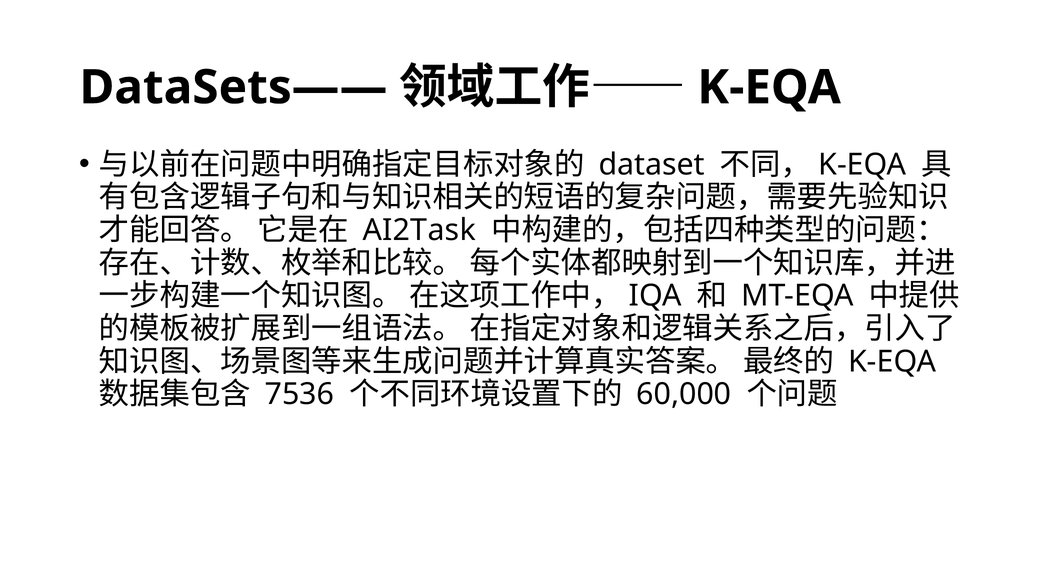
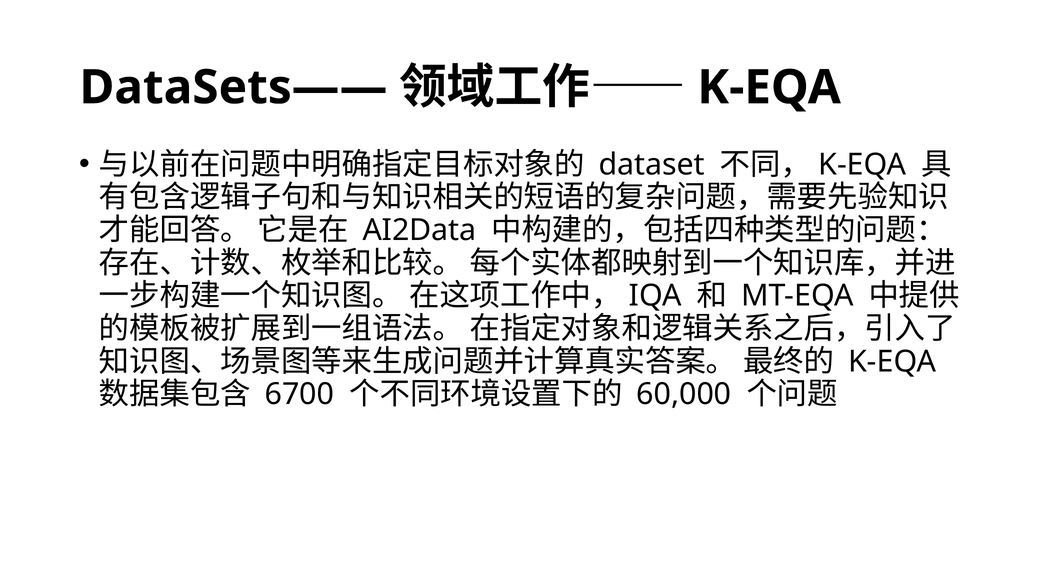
AI2Task: AI2Task -> AI2Data
7536: 7536 -> 6700
